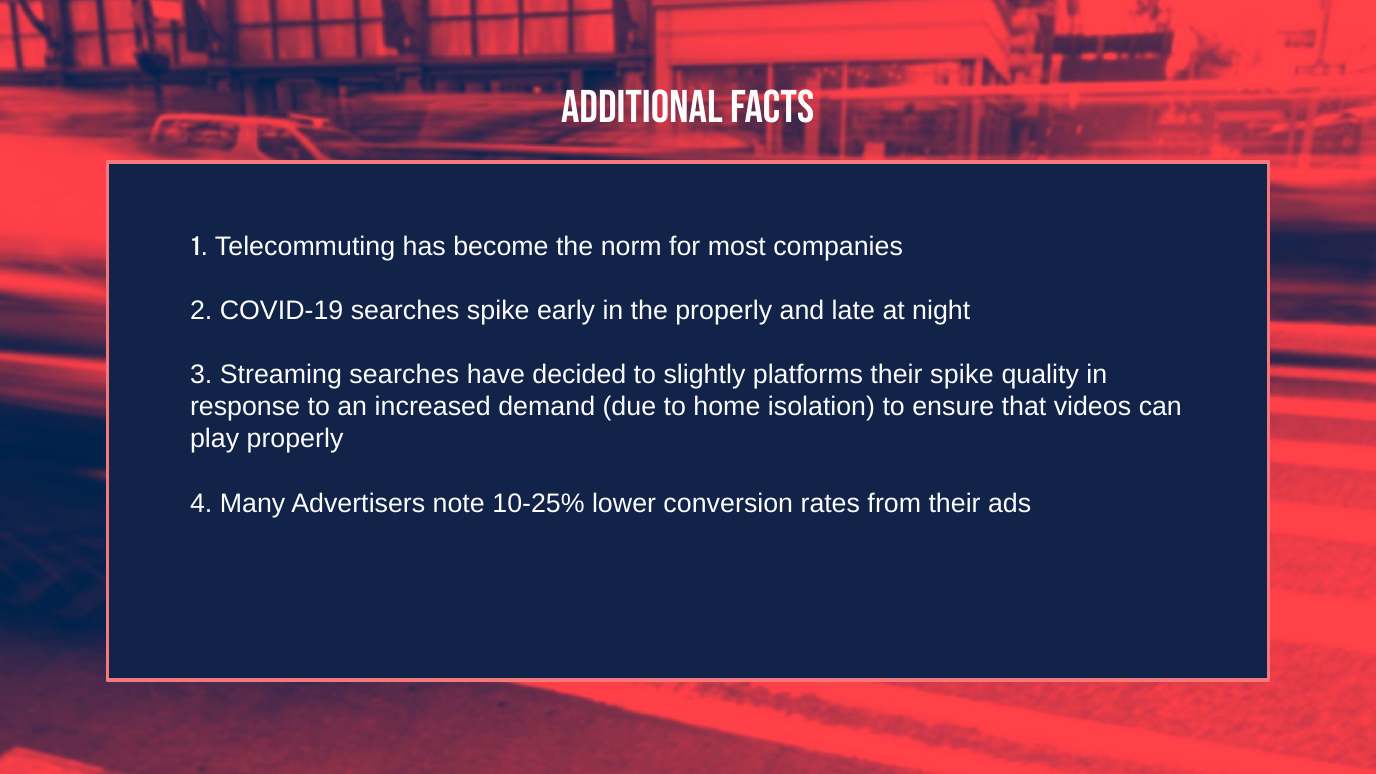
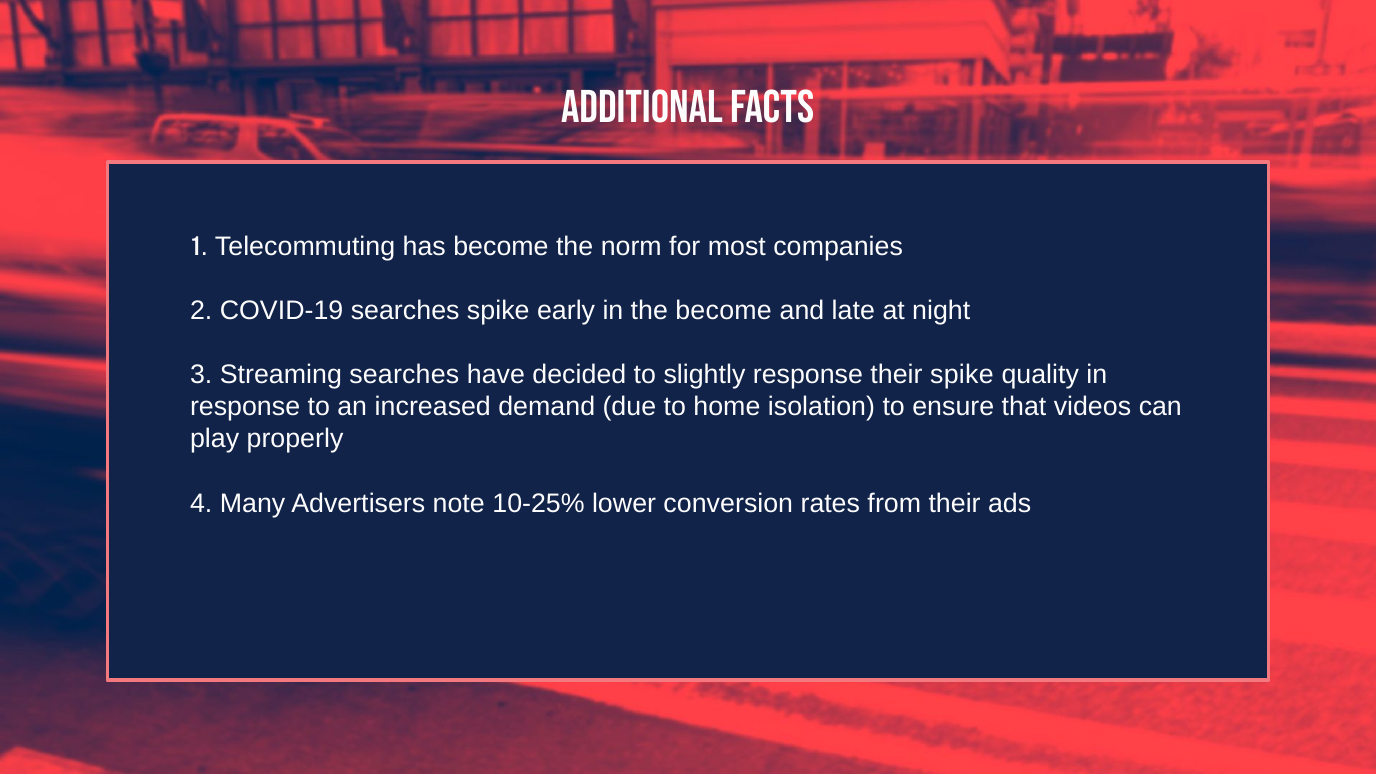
the properly: properly -> become
slightly platforms: platforms -> response
